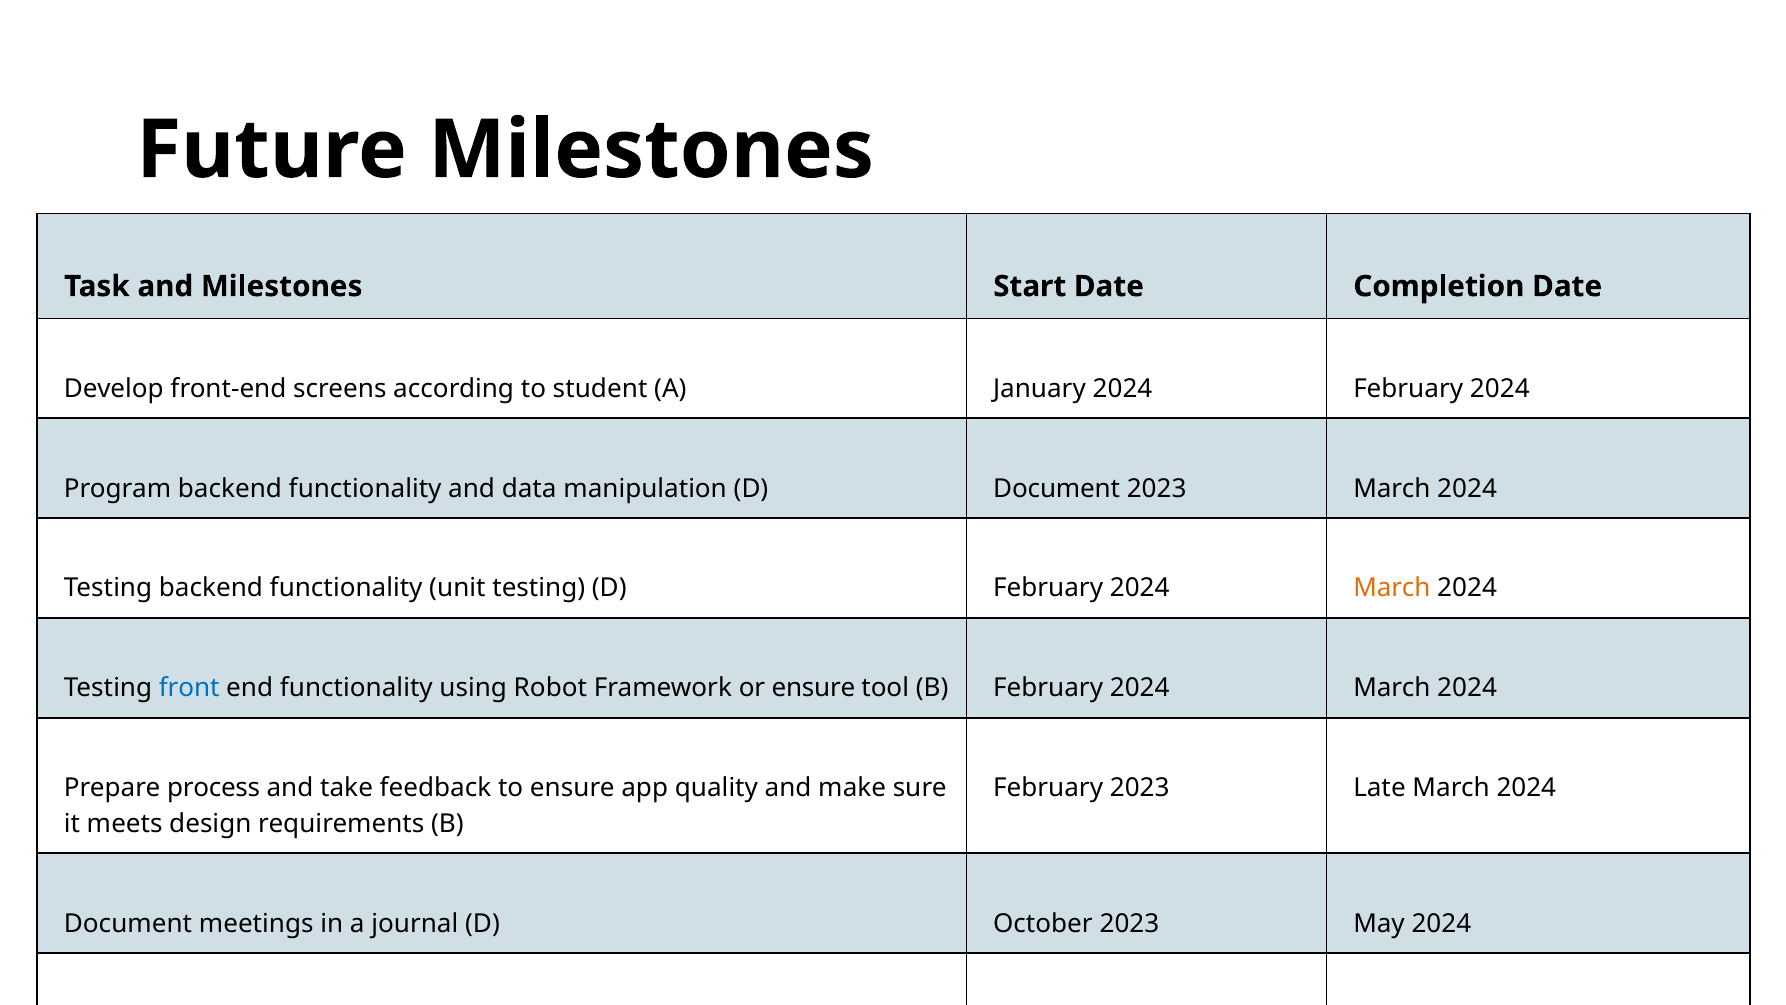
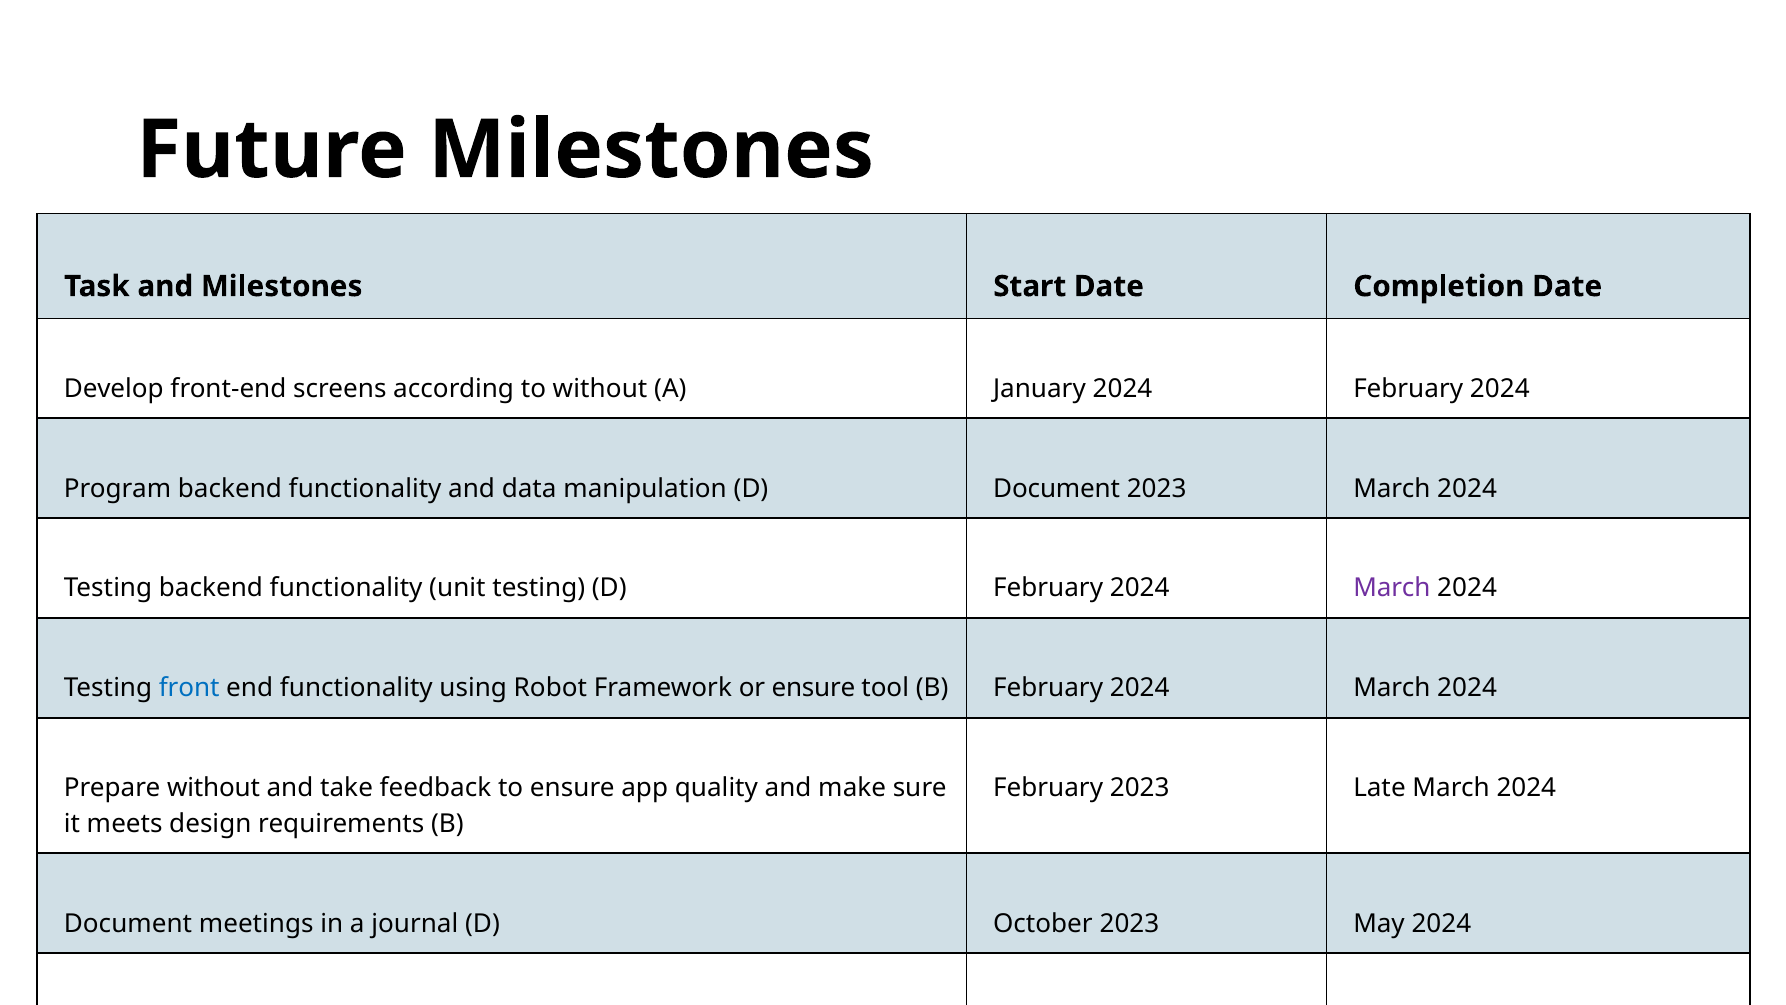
to student: student -> without
March at (1392, 588) colour: orange -> purple
Prepare process: process -> without
